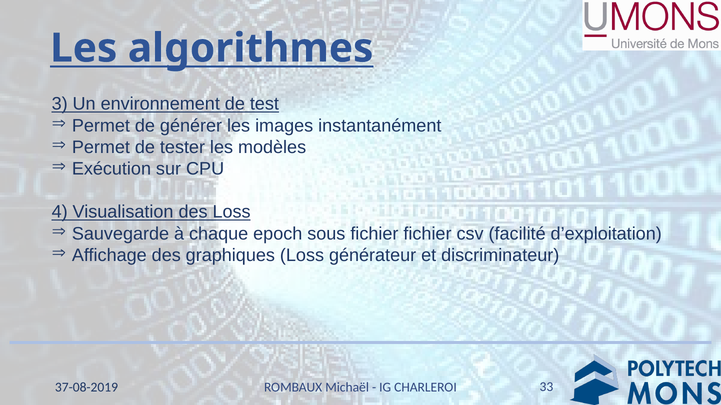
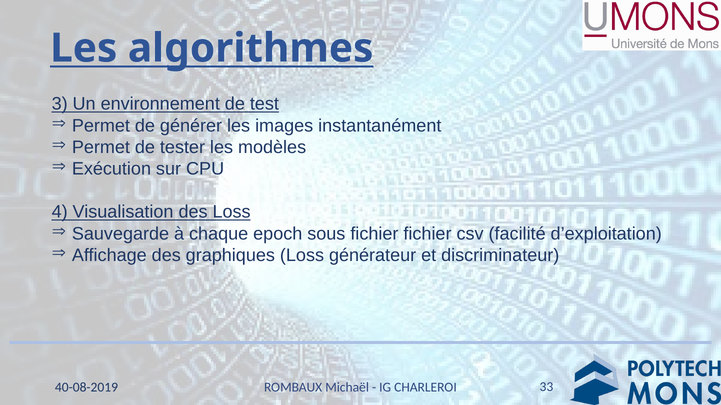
37-08-2019: 37-08-2019 -> 40-08-2019
